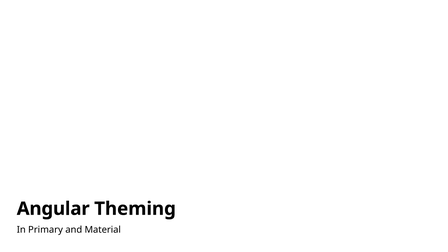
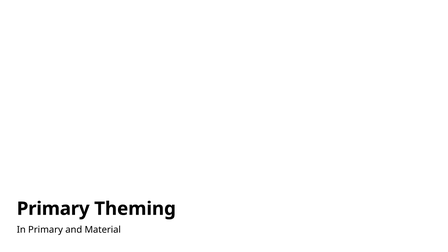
Angular at (53, 209): Angular -> Primary
